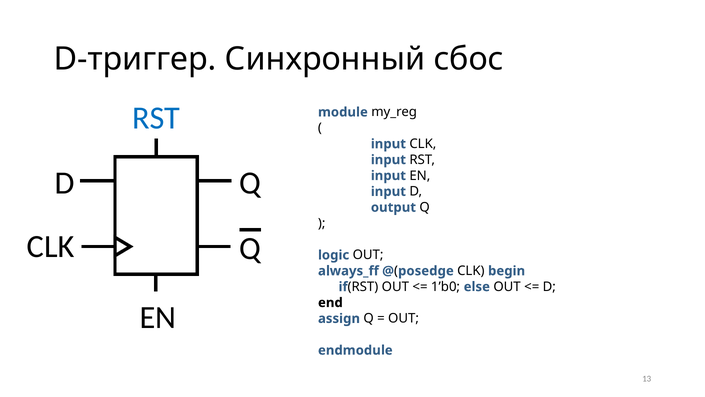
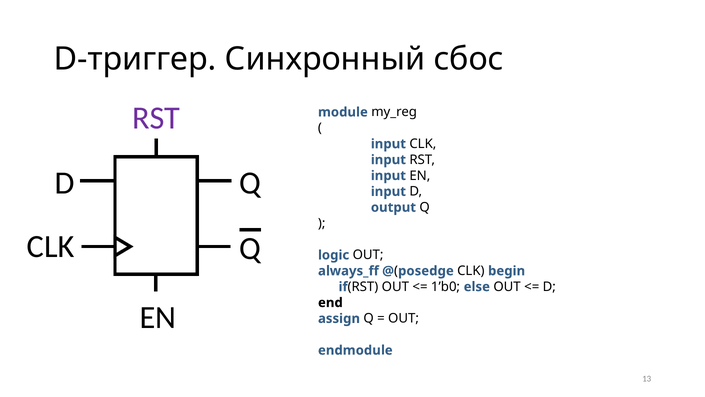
RST at (156, 118) colour: blue -> purple
